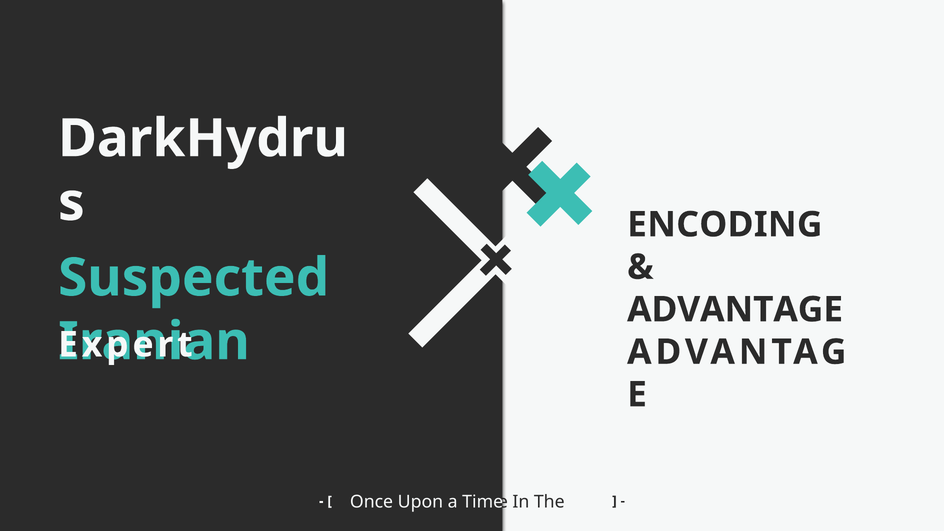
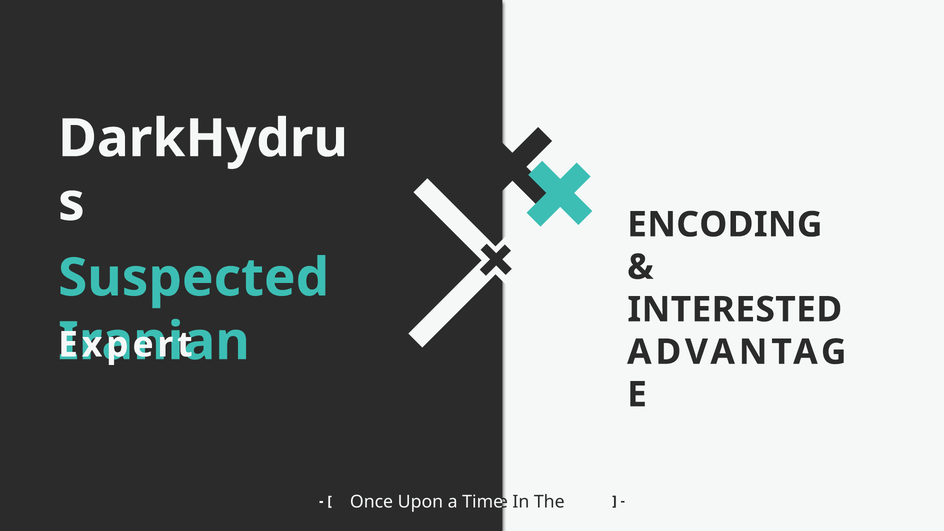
ADVANTAGE: ADVANTAGE -> INTERESTED
